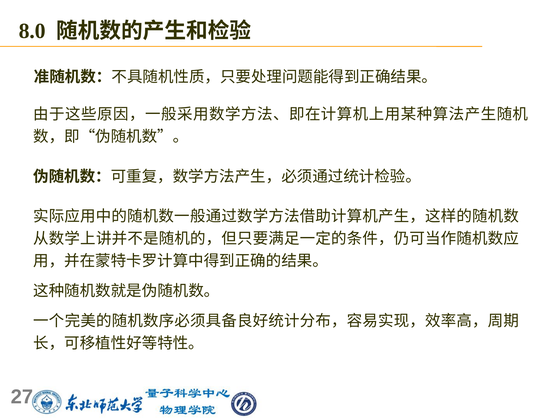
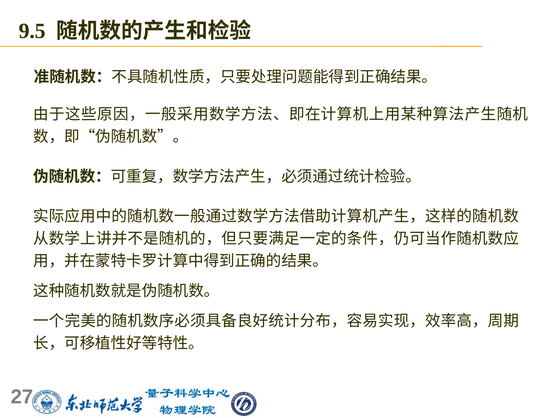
8.0: 8.0 -> 9.5
